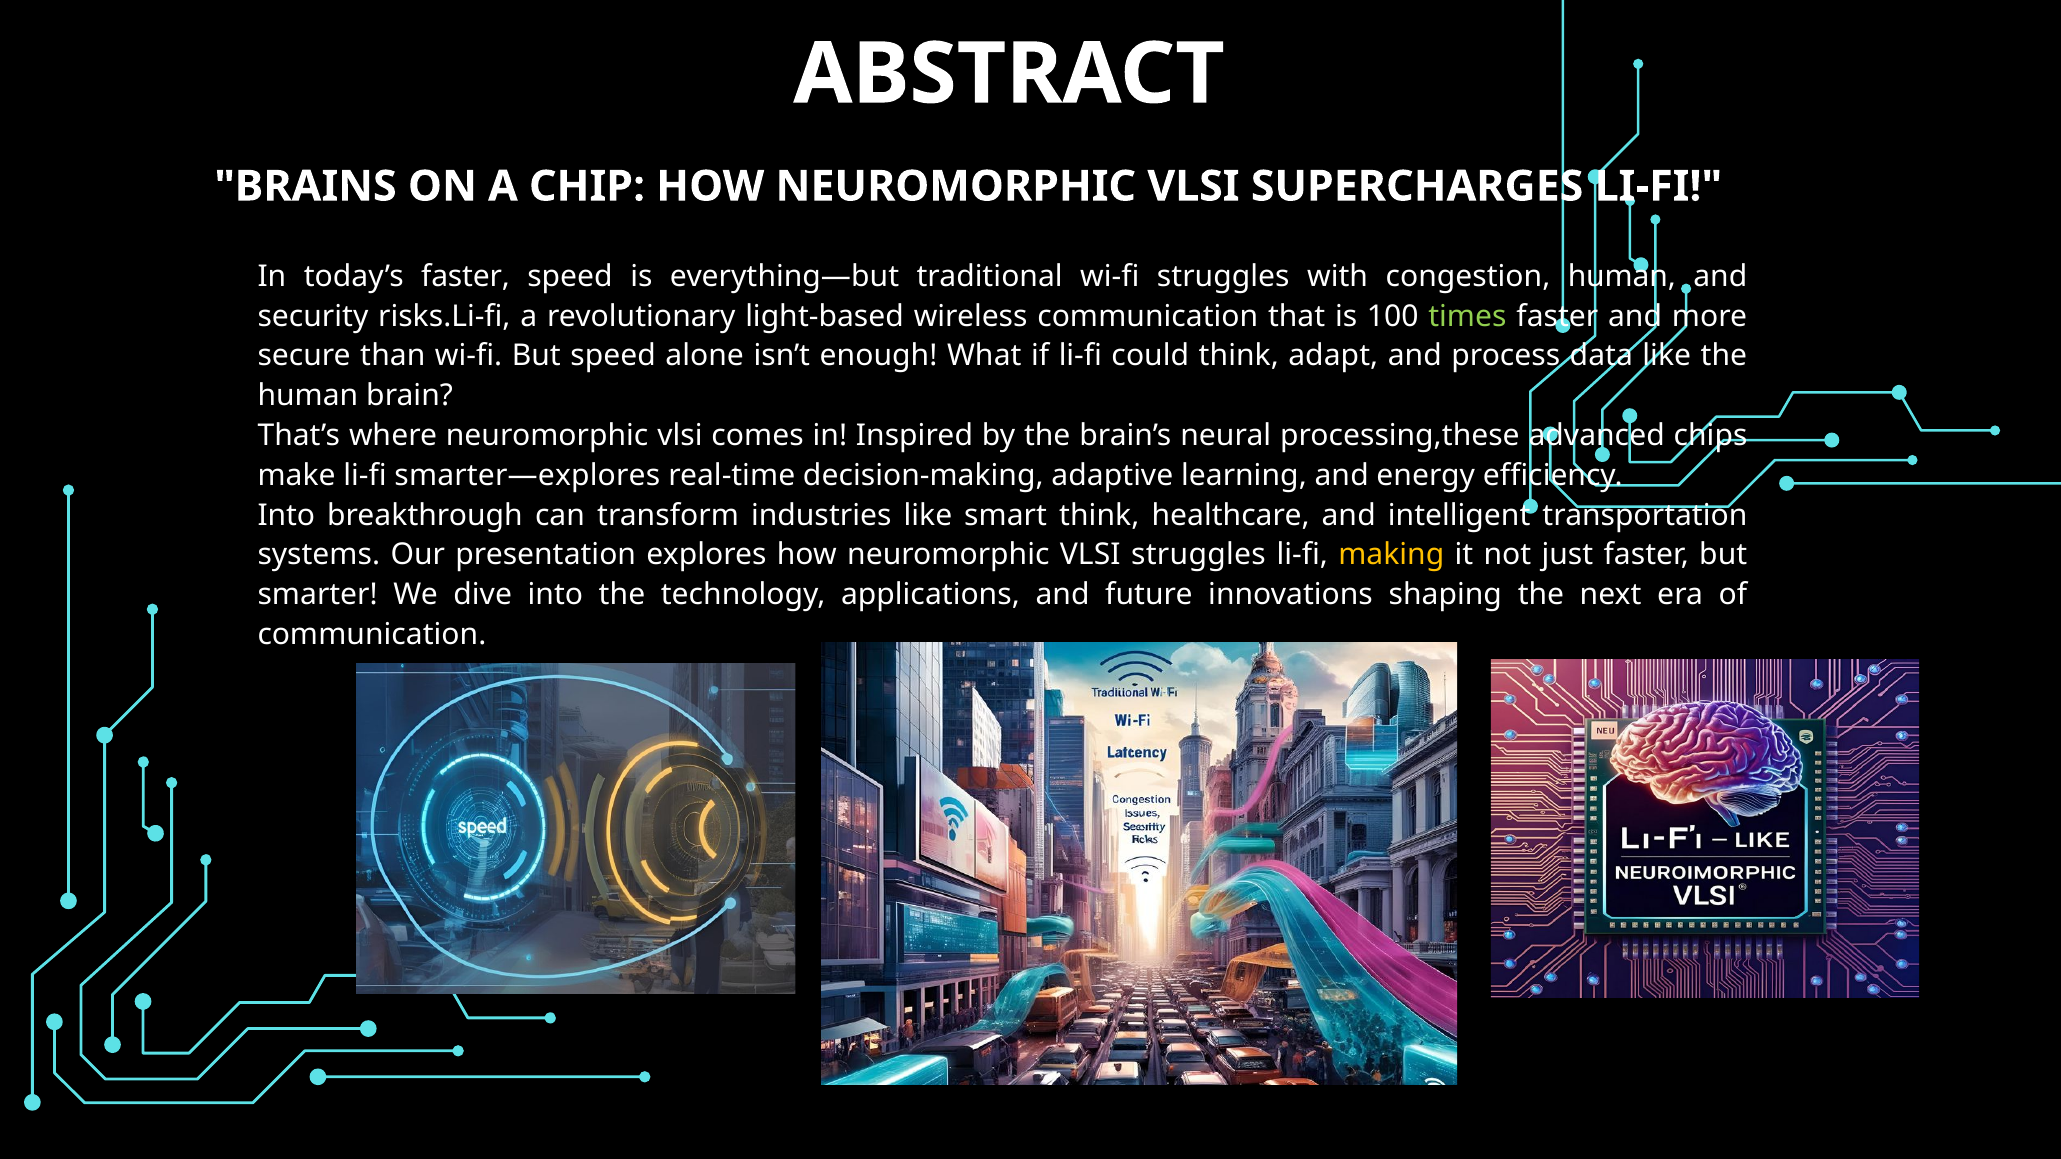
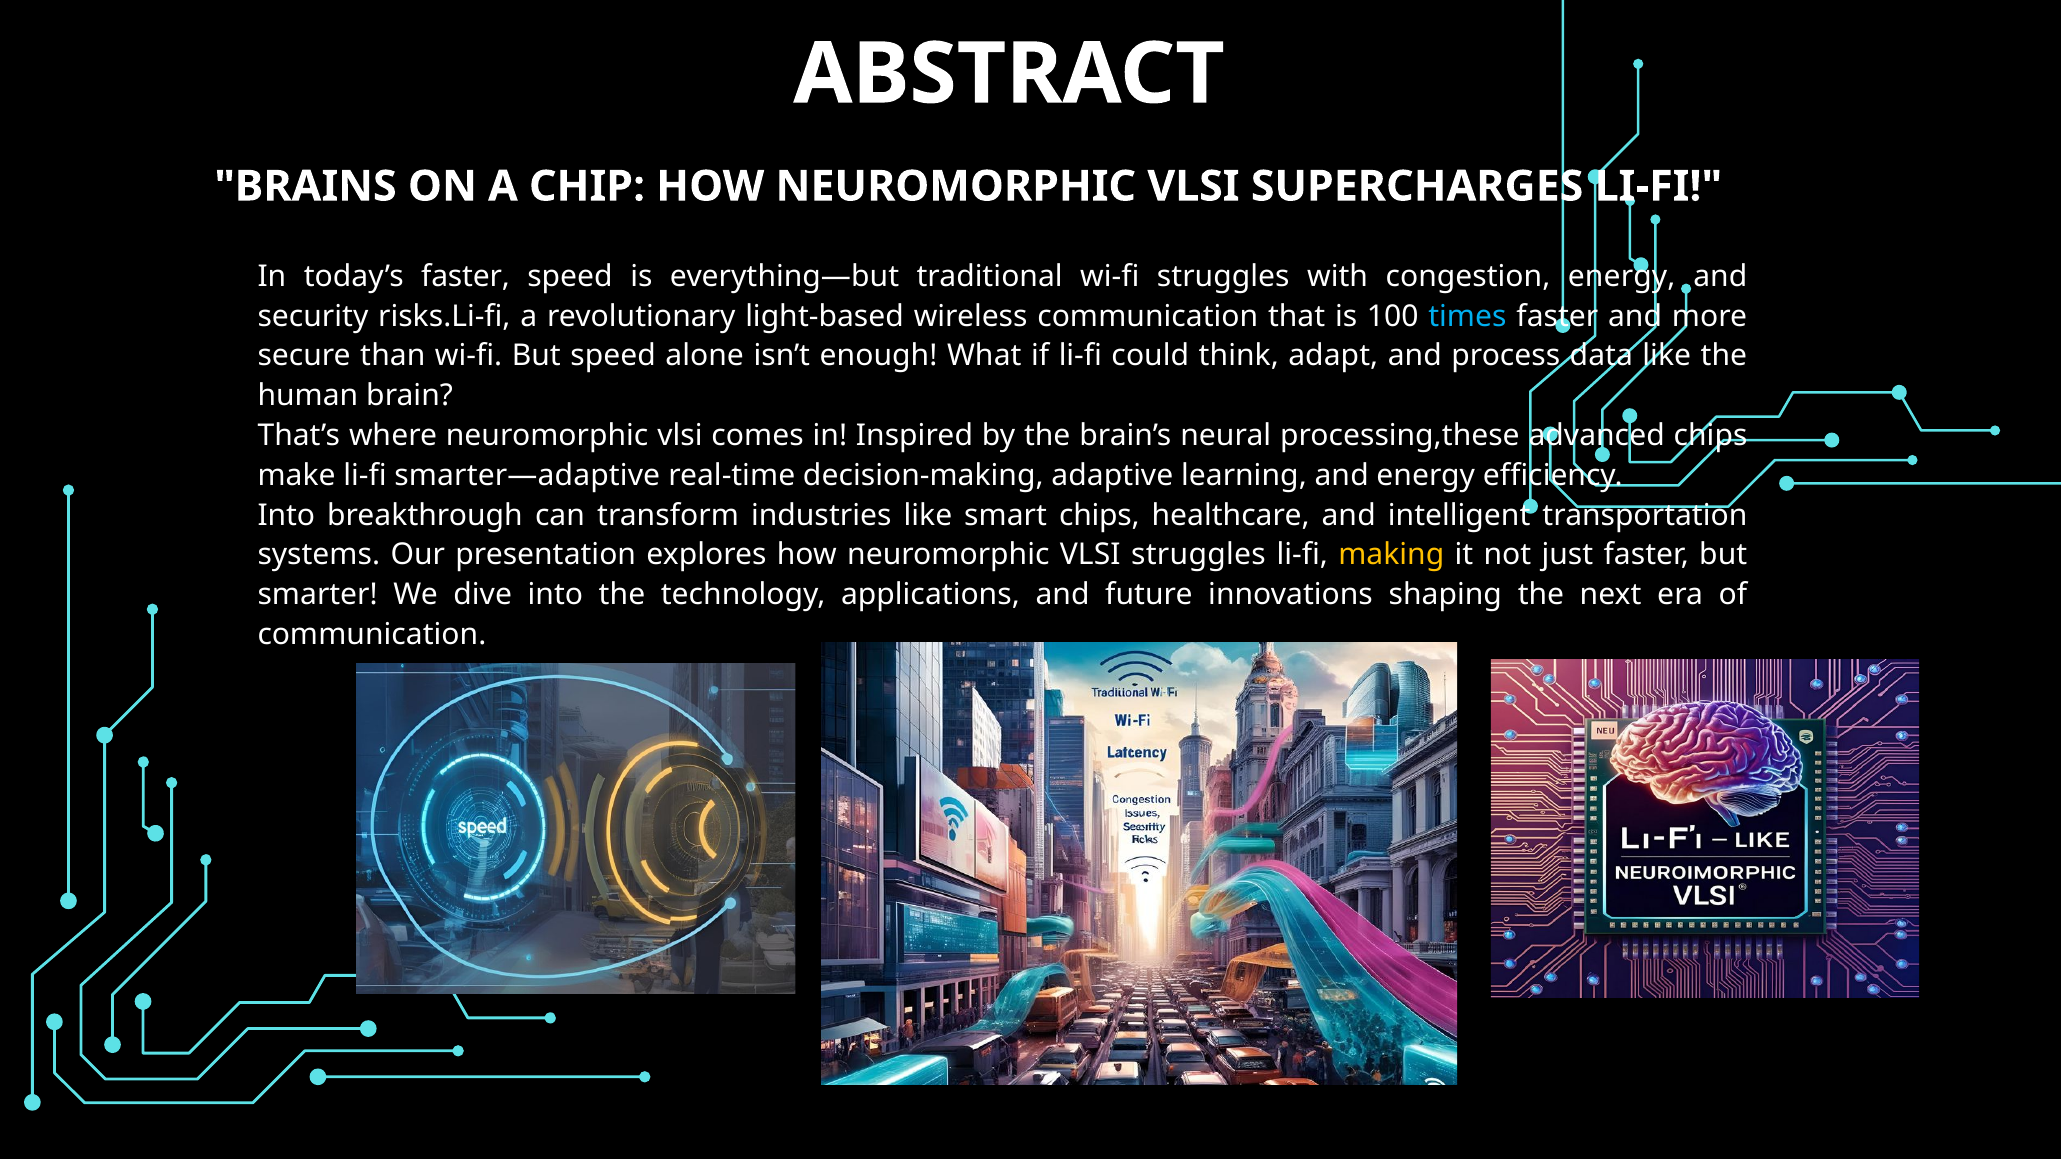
congestion human: human -> energy
times colour: light green -> light blue
smarter—explores: smarter—explores -> smarter—adaptive
smart think: think -> chips
